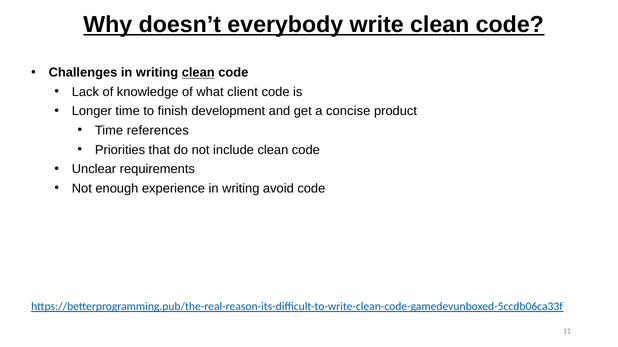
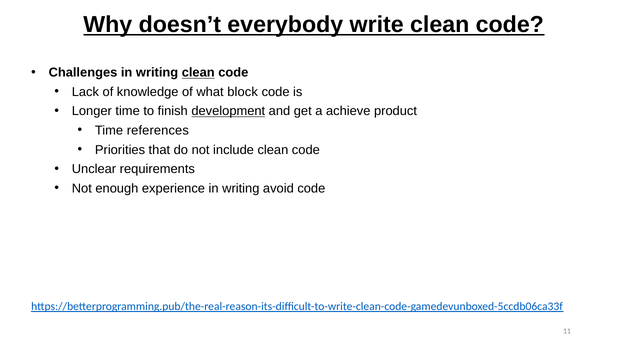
client: client -> block
development underline: none -> present
concise: concise -> achieve
